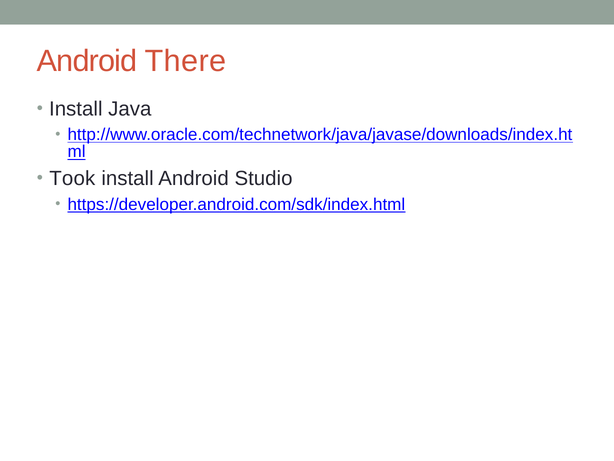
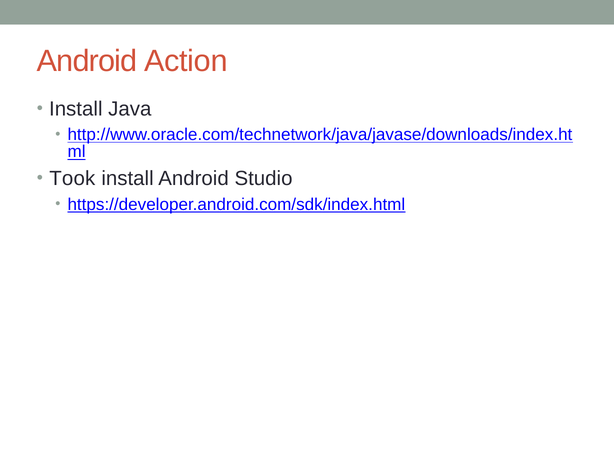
There: There -> Action
